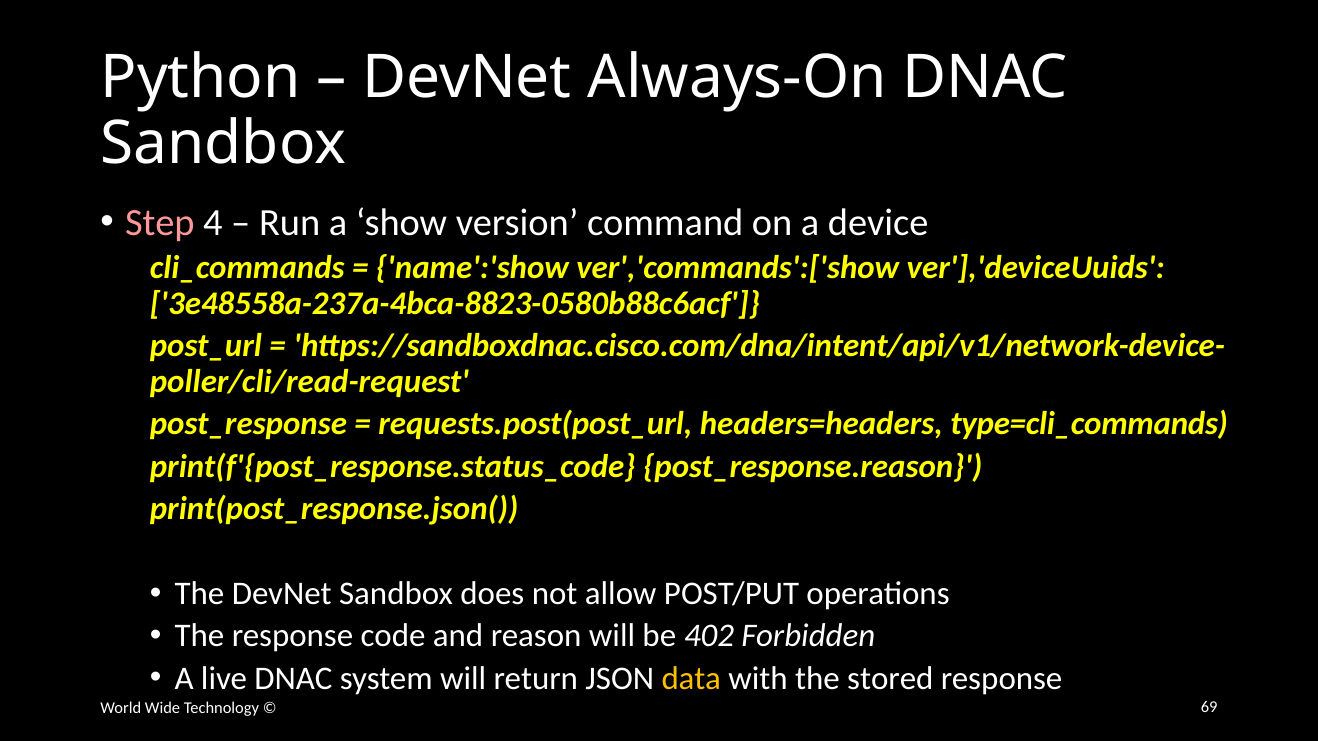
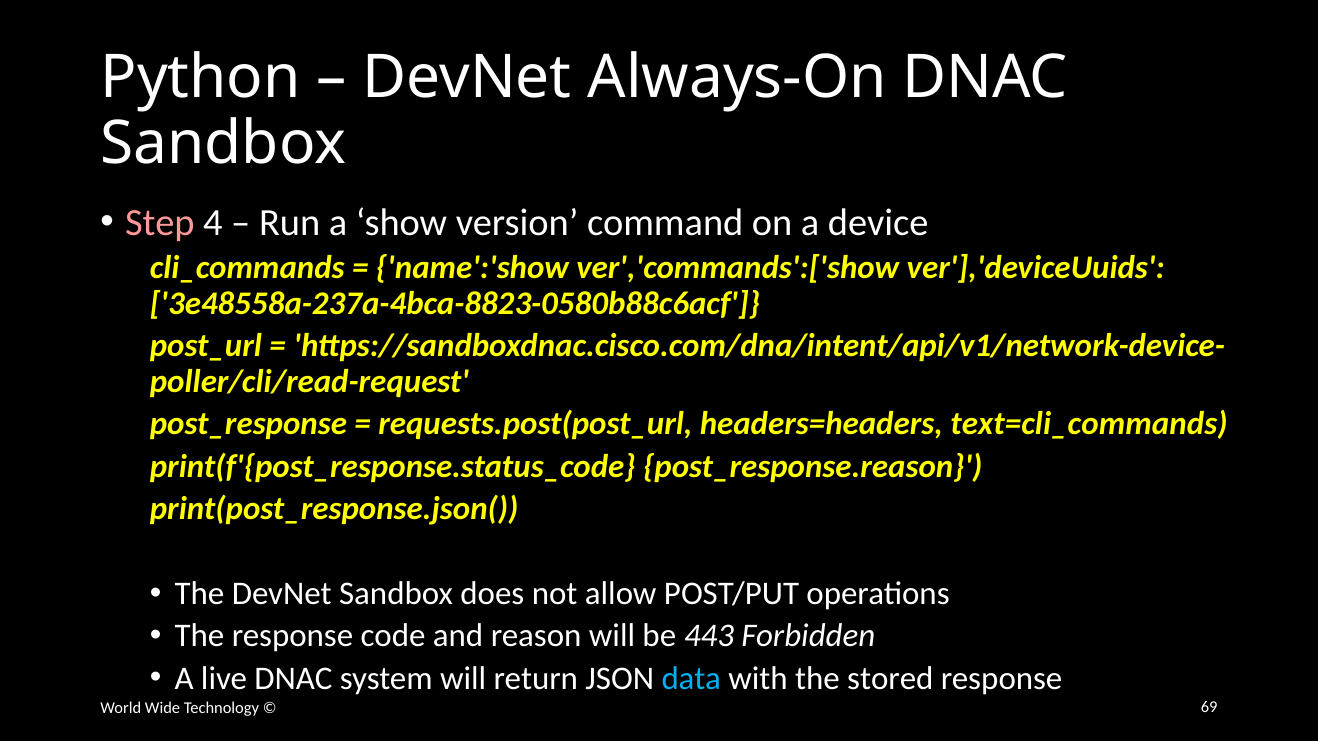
type=cli_commands: type=cli_commands -> text=cli_commands
402: 402 -> 443
data colour: yellow -> light blue
